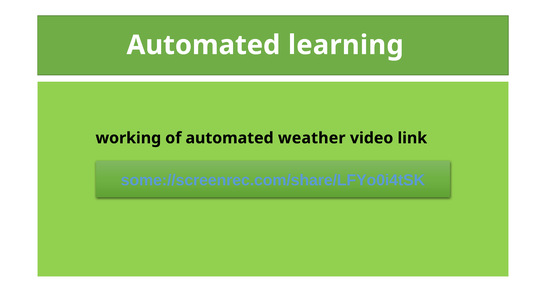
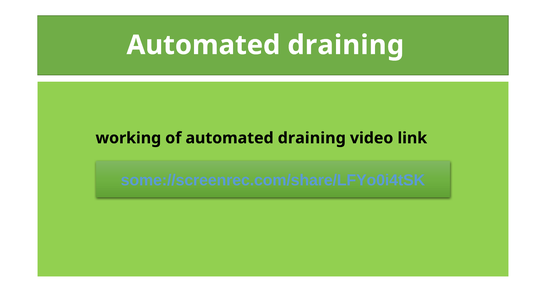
learning at (346, 45): learning -> draining
of automated weather: weather -> draining
